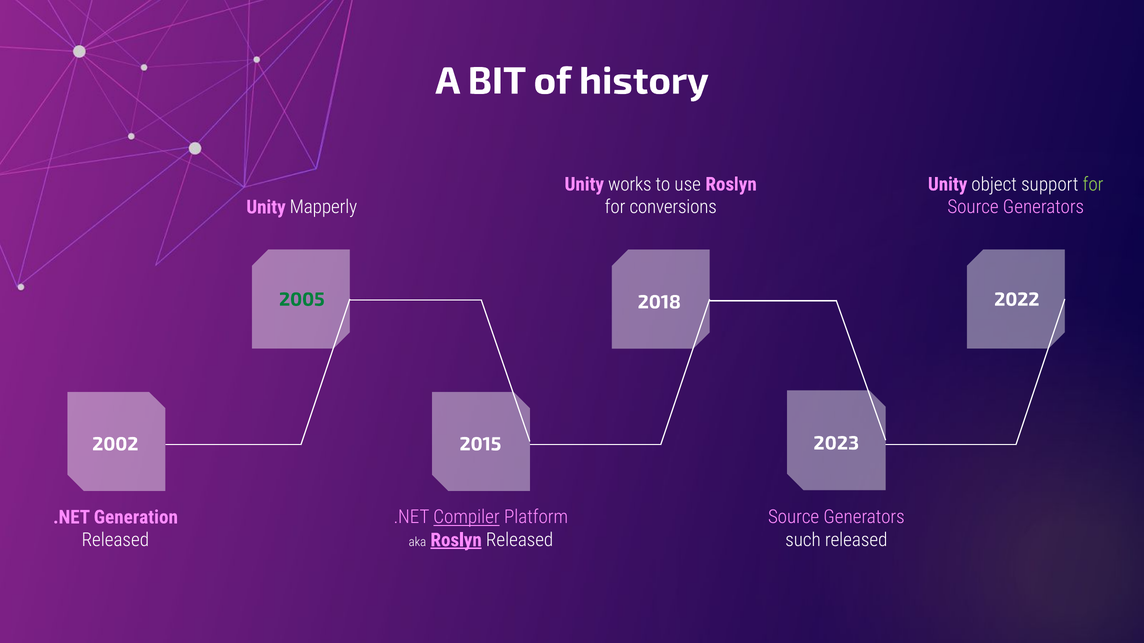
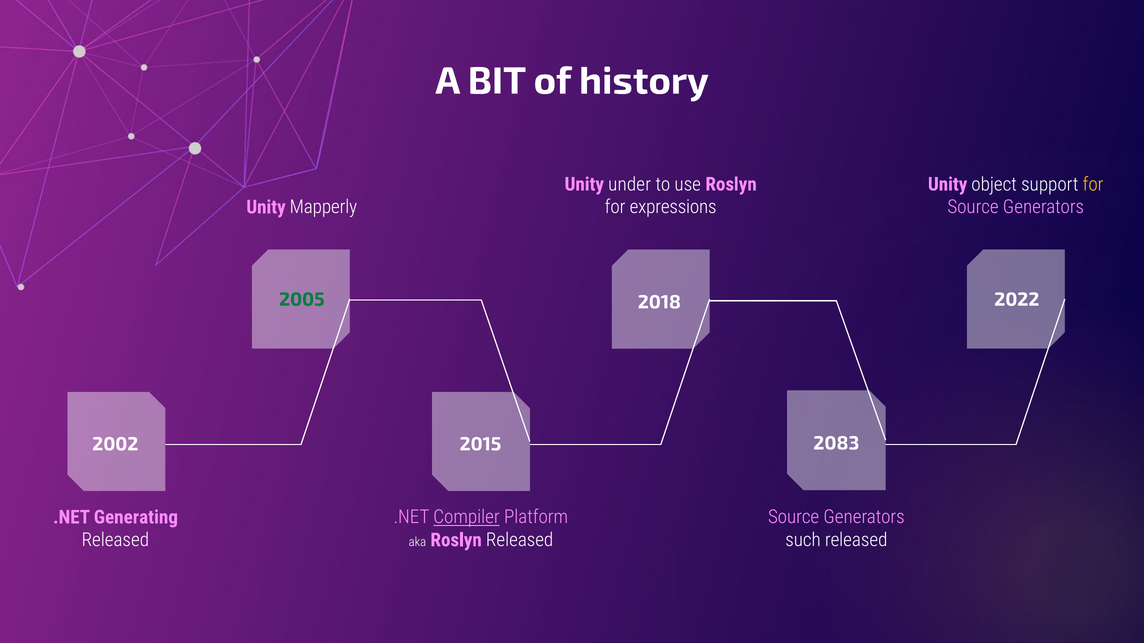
works: works -> under
for at (1093, 184) colour: light green -> yellow
conversions: conversions -> expressions
2023: 2023 -> 2083
Generation: Generation -> Generating
Roslyn at (456, 540) underline: present -> none
